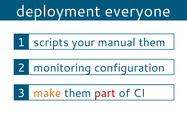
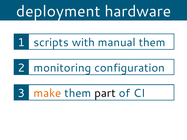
everyone: everyone -> hardware
your: your -> with
part colour: red -> black
